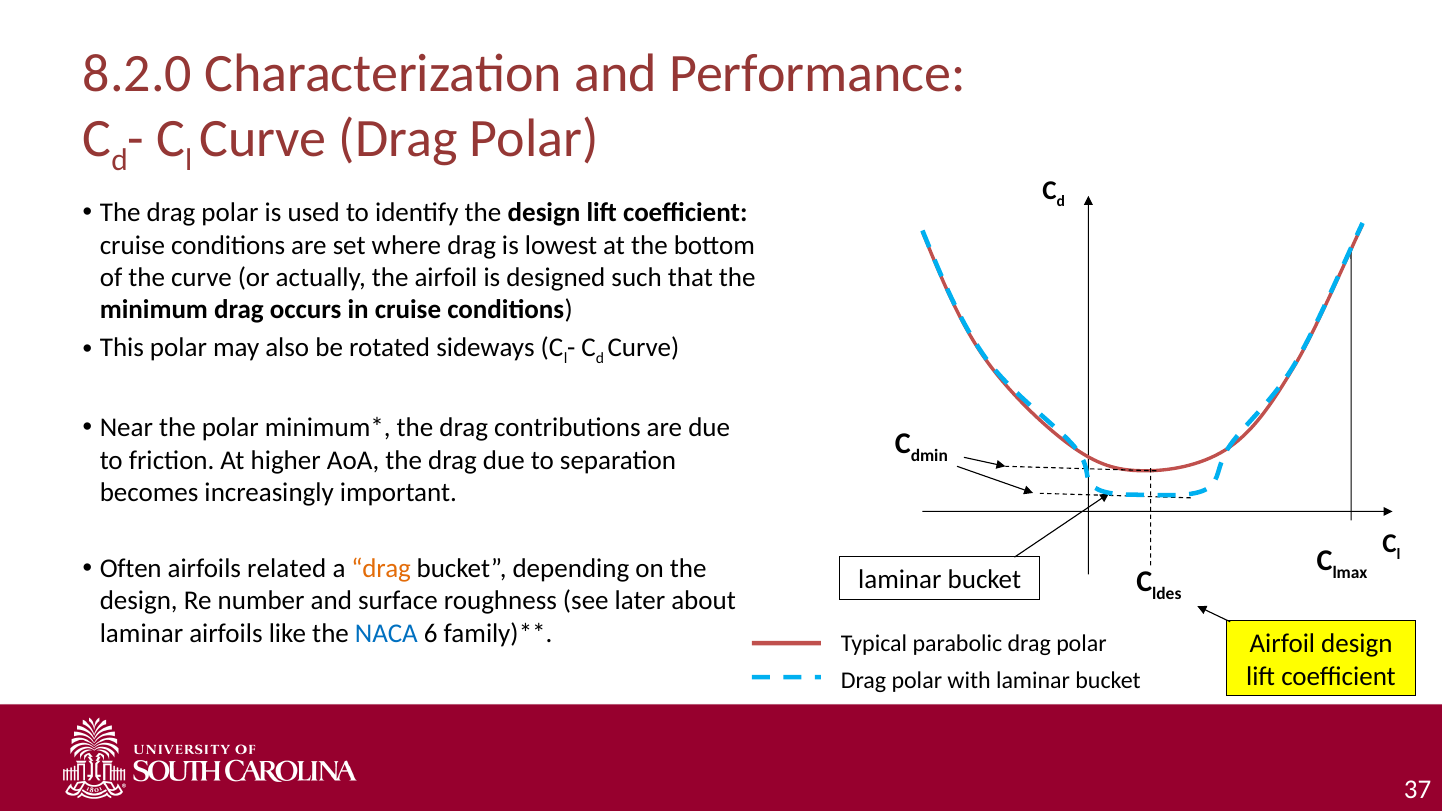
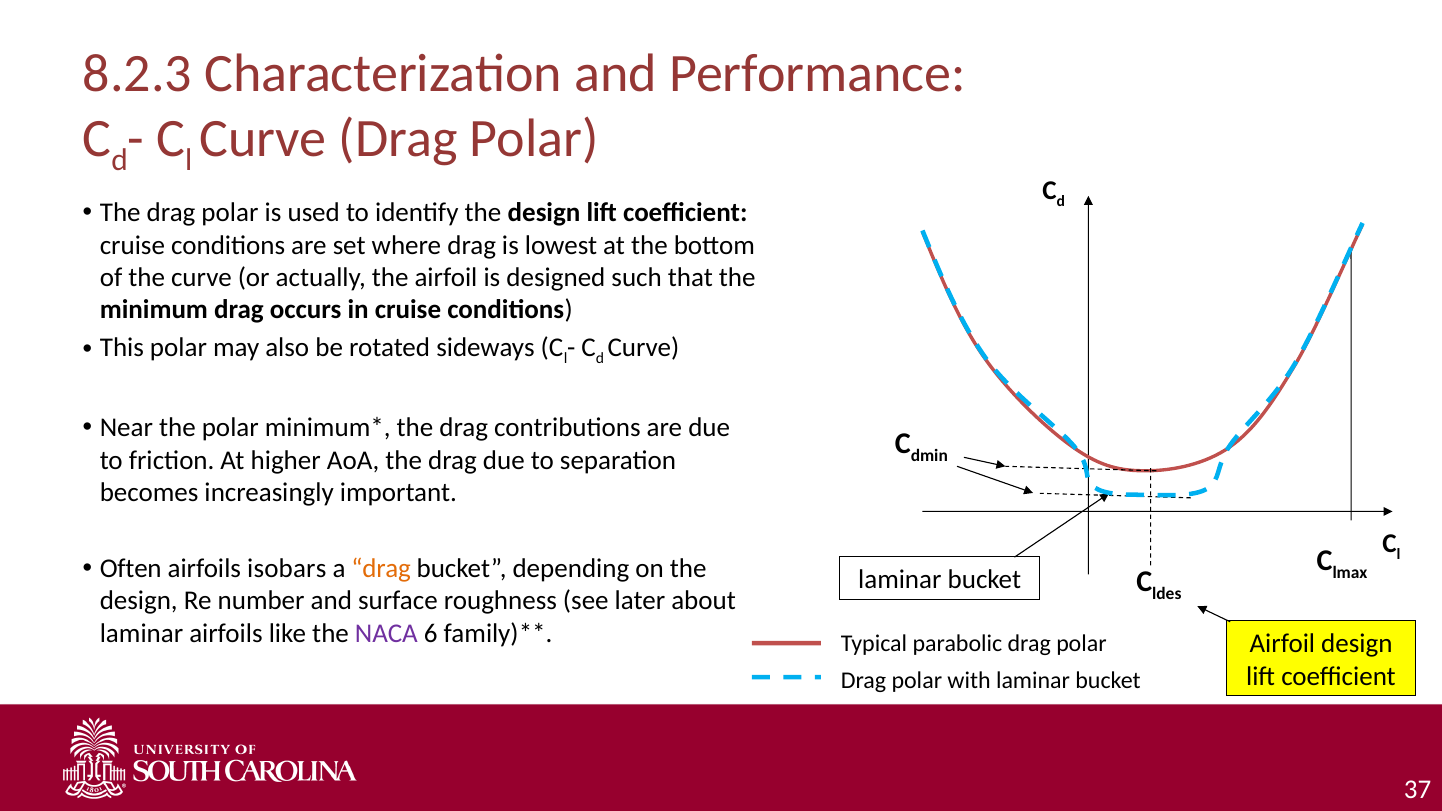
8.2.0: 8.2.0 -> 8.2.3
related: related -> isobars
NACA colour: blue -> purple
